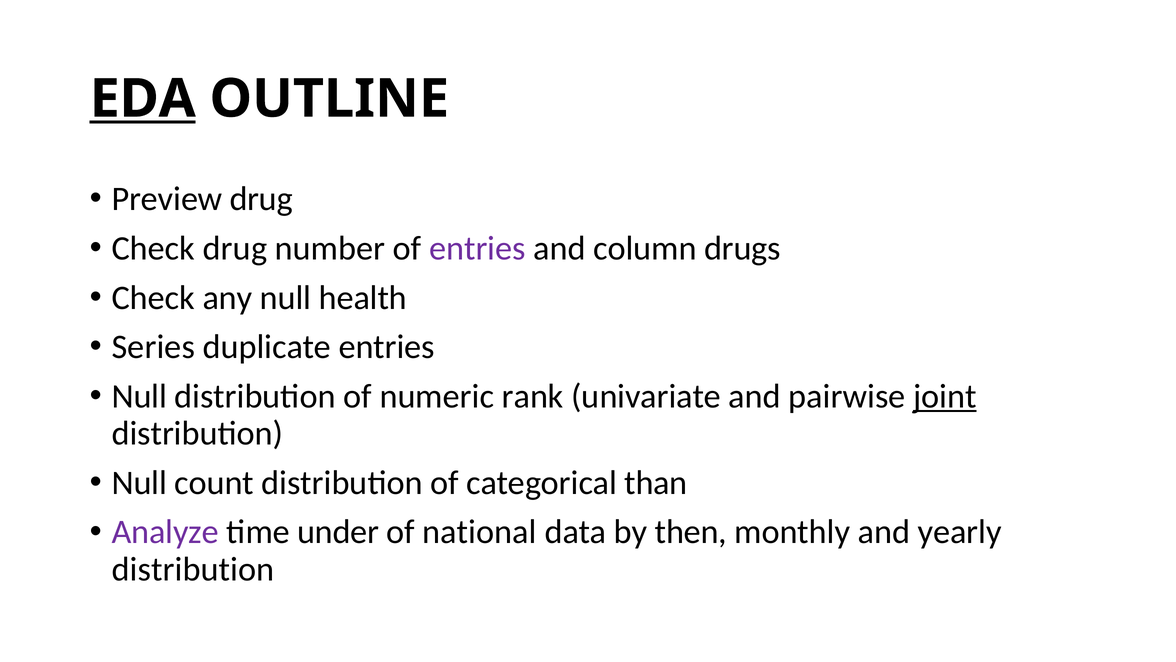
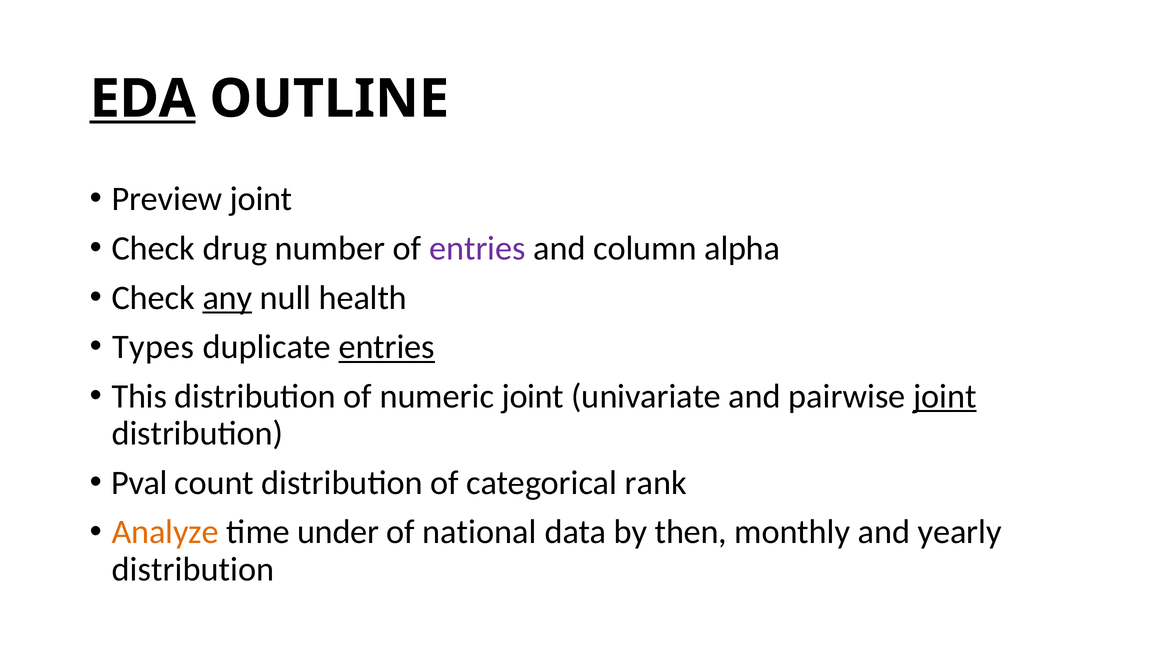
Preview drug: drug -> joint
drugs: drugs -> alpha
any underline: none -> present
Series: Series -> Types
entries at (387, 347) underline: none -> present
Null at (139, 396): Null -> This
numeric rank: rank -> joint
Null at (139, 482): Null -> Pval
than: than -> rank
Analyze colour: purple -> orange
